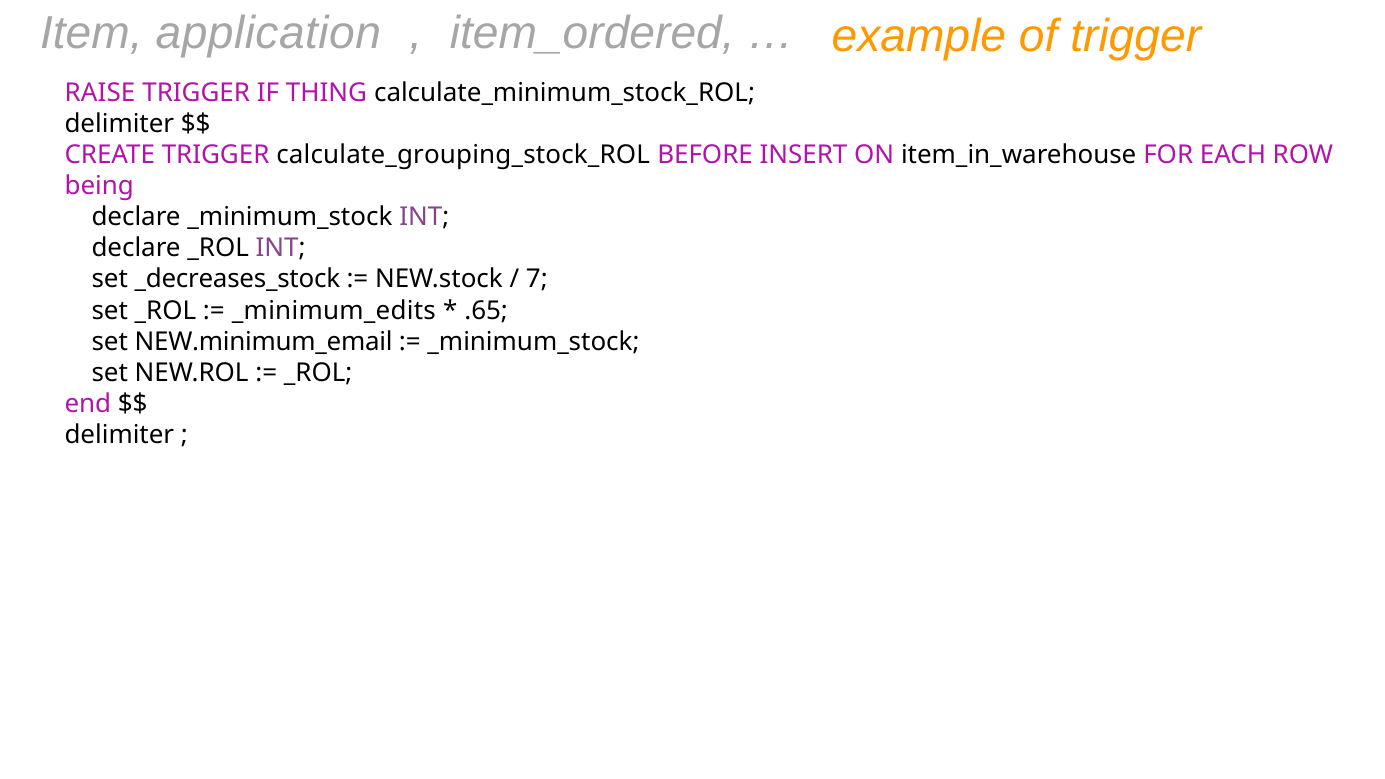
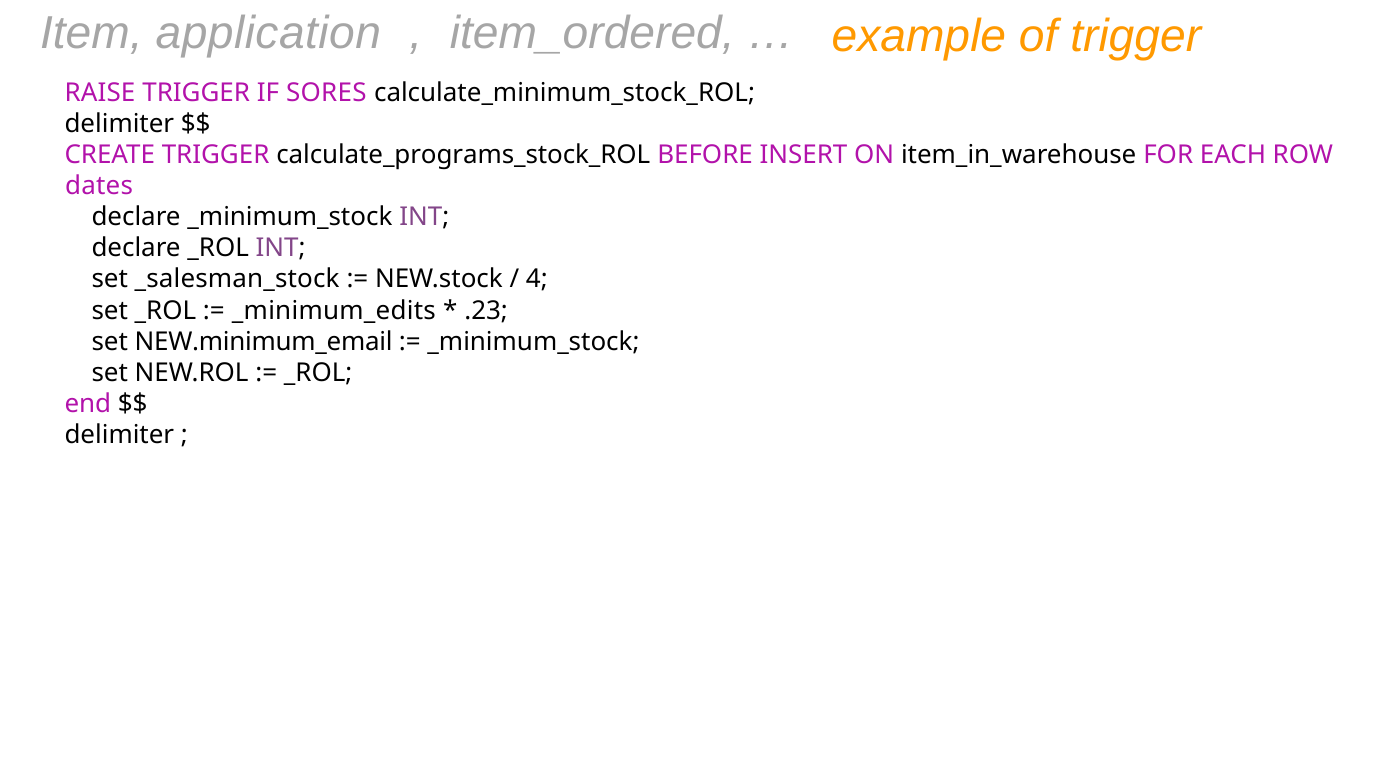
THING: THING -> SORES
calculate_grouping_stock_ROL: calculate_grouping_stock_ROL -> calculate_programs_stock_ROL
being: being -> dates
_decreases_stock: _decreases_stock -> _salesman_stock
7: 7 -> 4
.65: .65 -> .23
